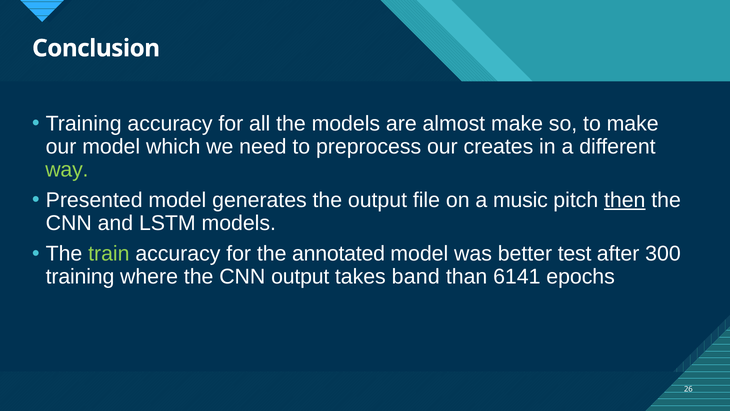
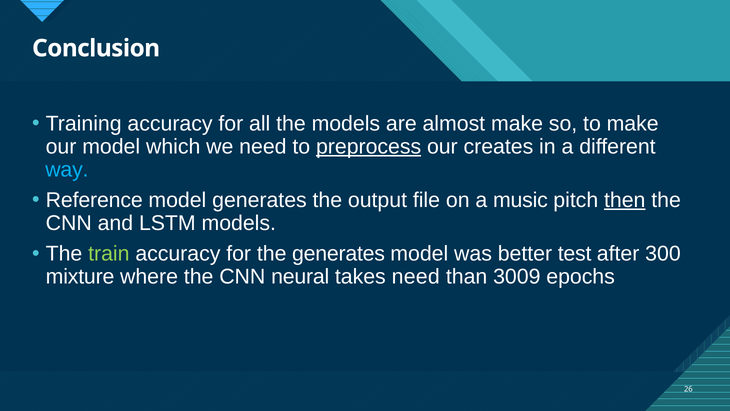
preprocess underline: none -> present
way colour: light green -> light blue
Presented: Presented -> Reference
the annotated: annotated -> generates
training at (80, 277): training -> mixture
CNN output: output -> neural
takes band: band -> need
6141: 6141 -> 3009
